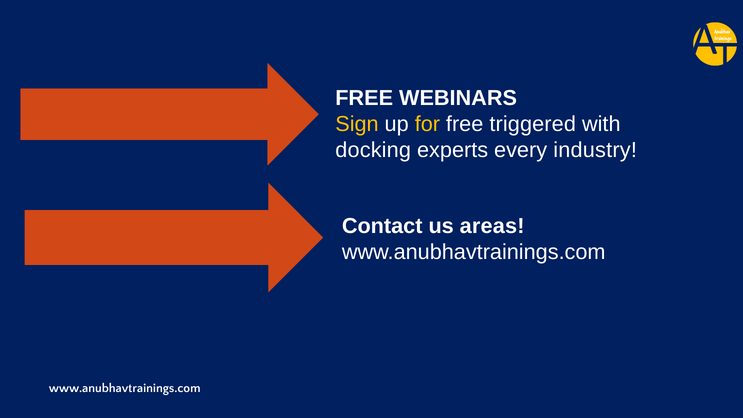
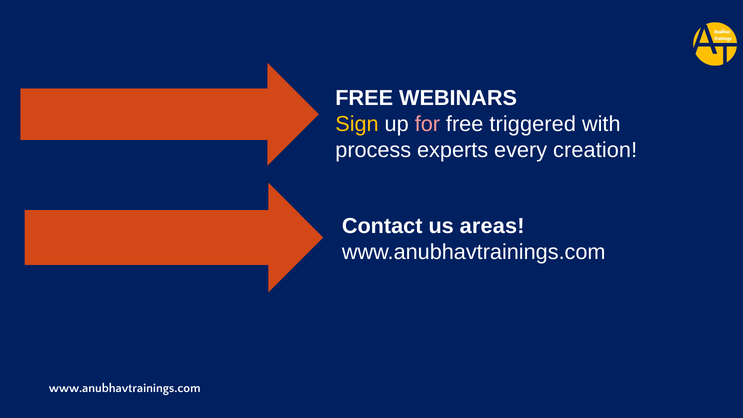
for colour: yellow -> pink
docking: docking -> process
industry: industry -> creation
